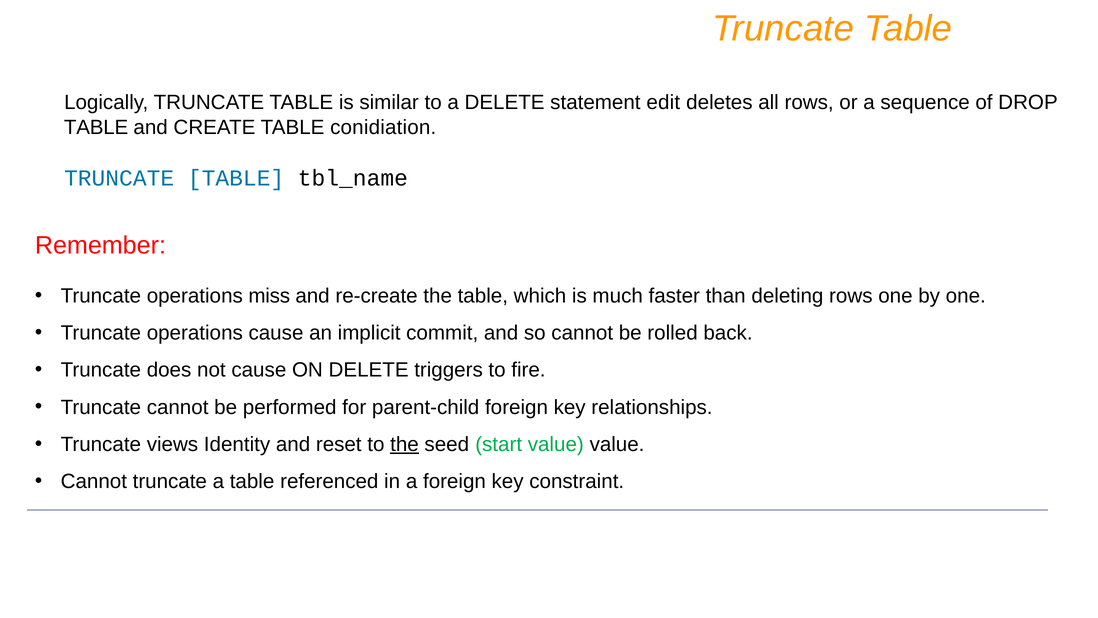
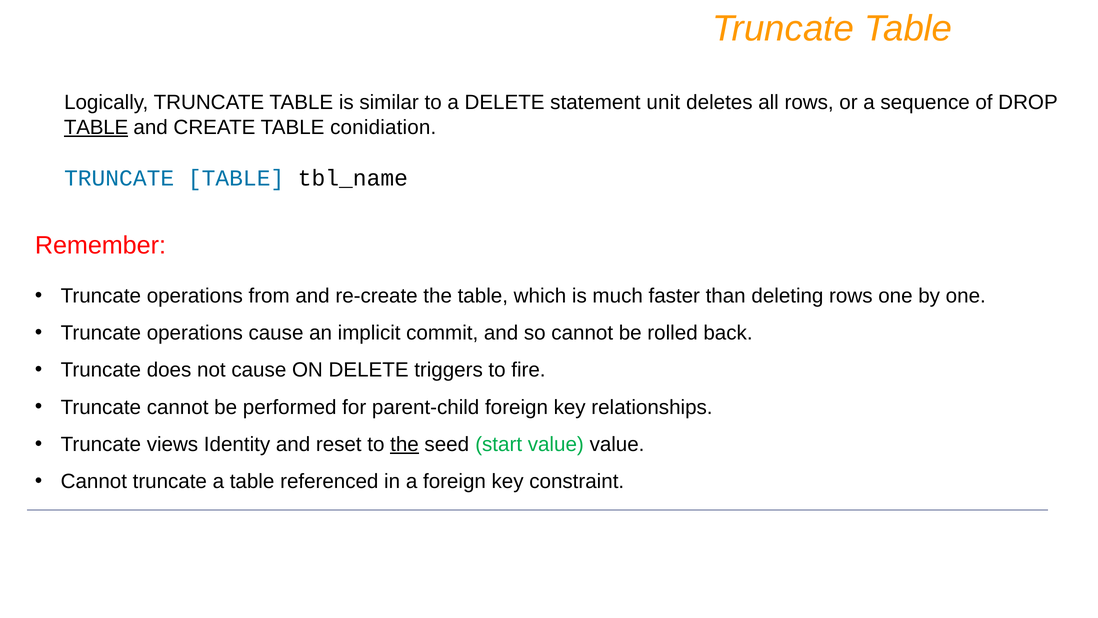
edit: edit -> unit
TABLE at (96, 127) underline: none -> present
miss: miss -> from
